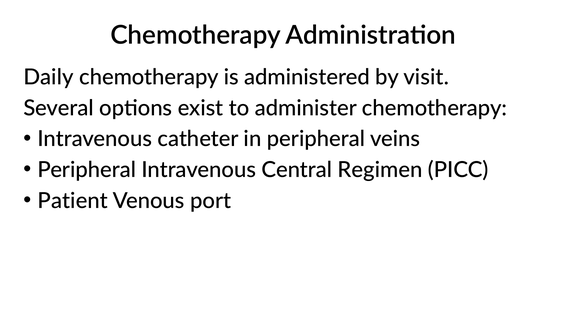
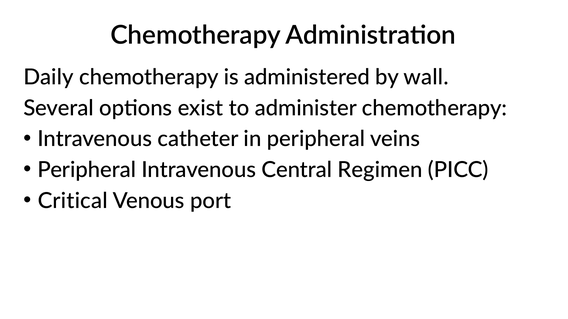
visit: visit -> wall
Patient: Patient -> Critical
